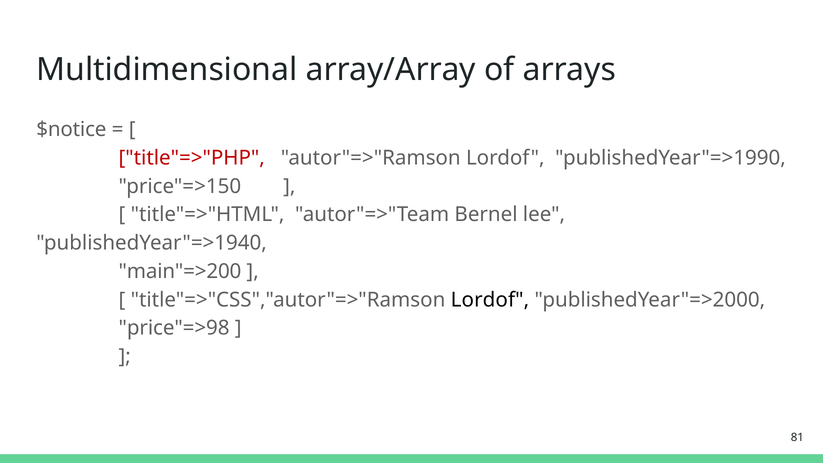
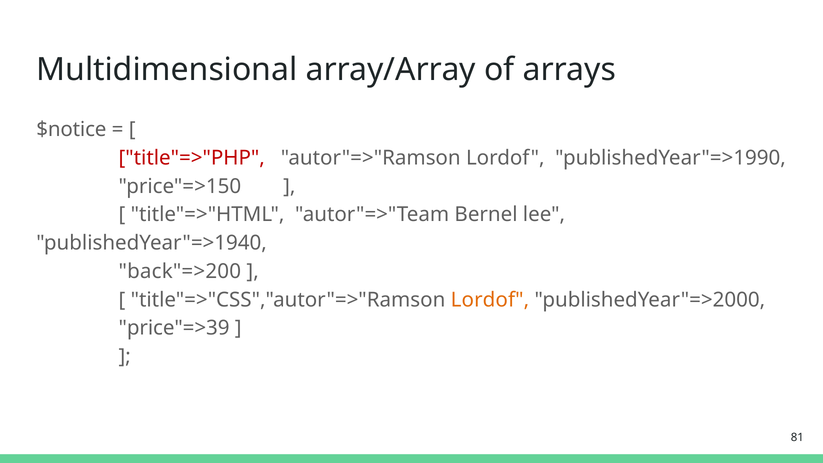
main"=>200: main"=>200 -> back"=>200
Lordof at (490, 300) colour: black -> orange
price"=>98: price"=>98 -> price"=>39
